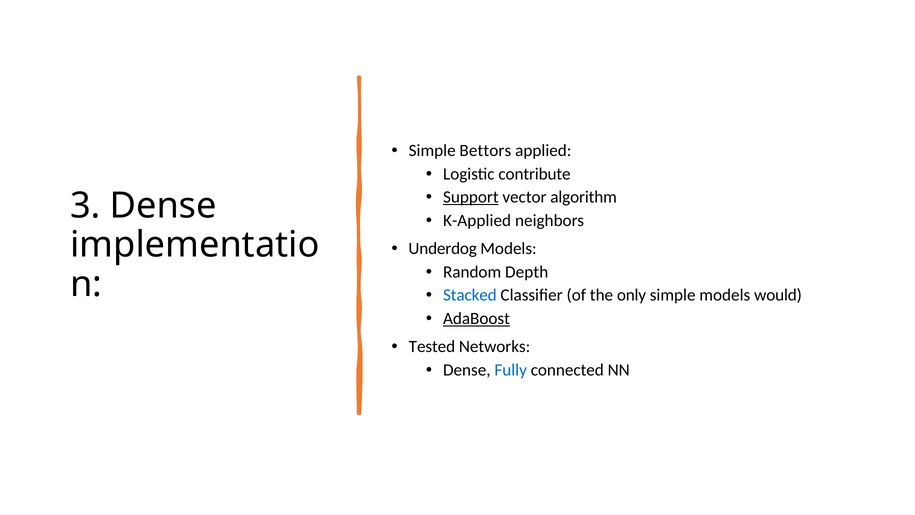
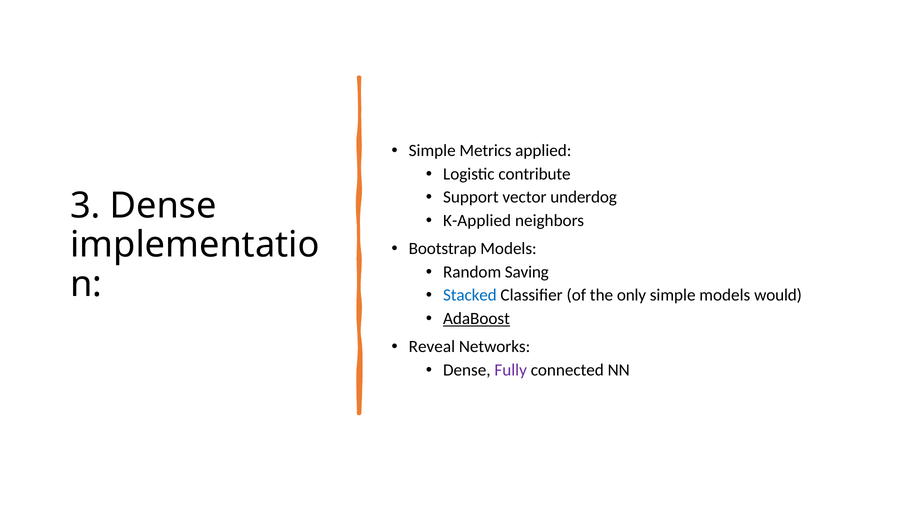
Bettors: Bettors -> Metrics
Support underline: present -> none
algorithm: algorithm -> underdog
Underdog: Underdog -> Bootstrap
Depth: Depth -> Saving
Tested: Tested -> Reveal
Fully colour: blue -> purple
